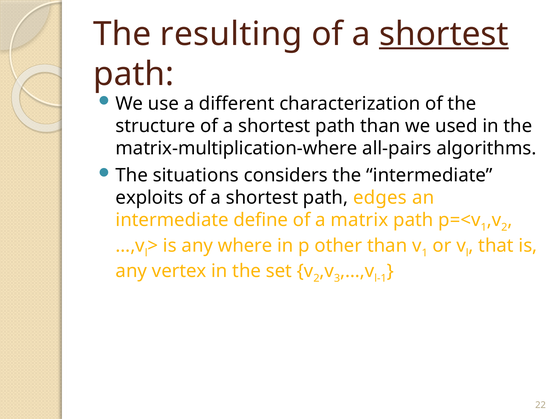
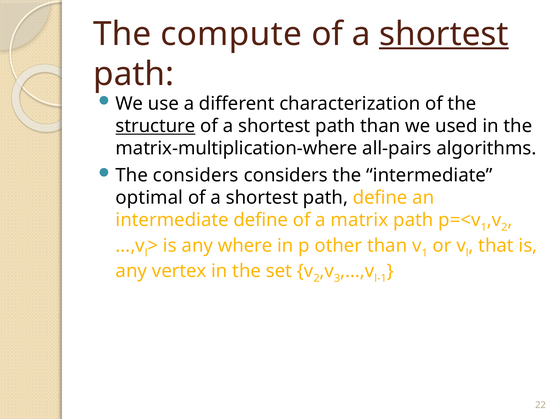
resulting: resulting -> compute
structure underline: none -> present
The situations: situations -> considers
exploits: exploits -> optimal
path edges: edges -> define
